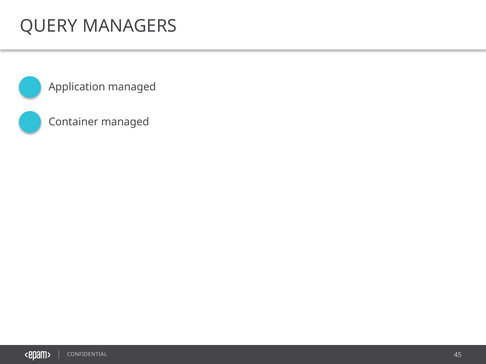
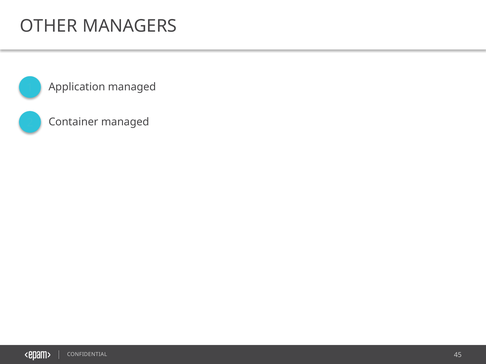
QUERY: QUERY -> OTHER
